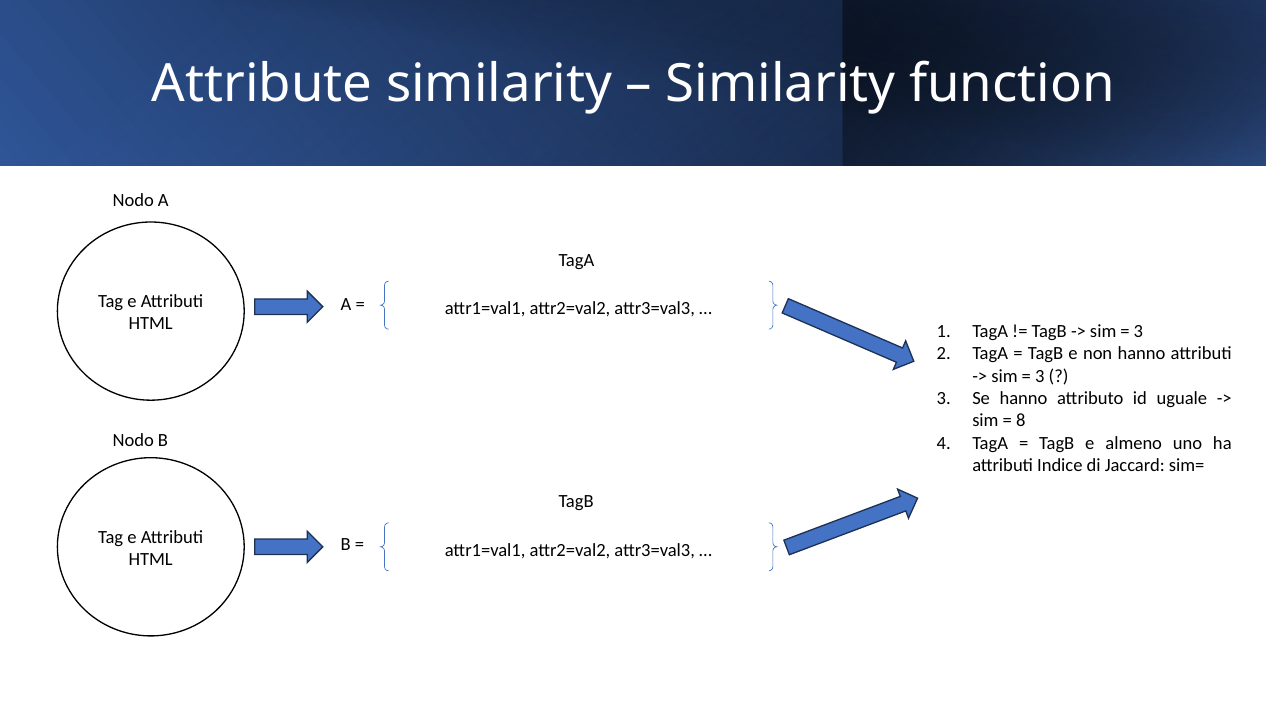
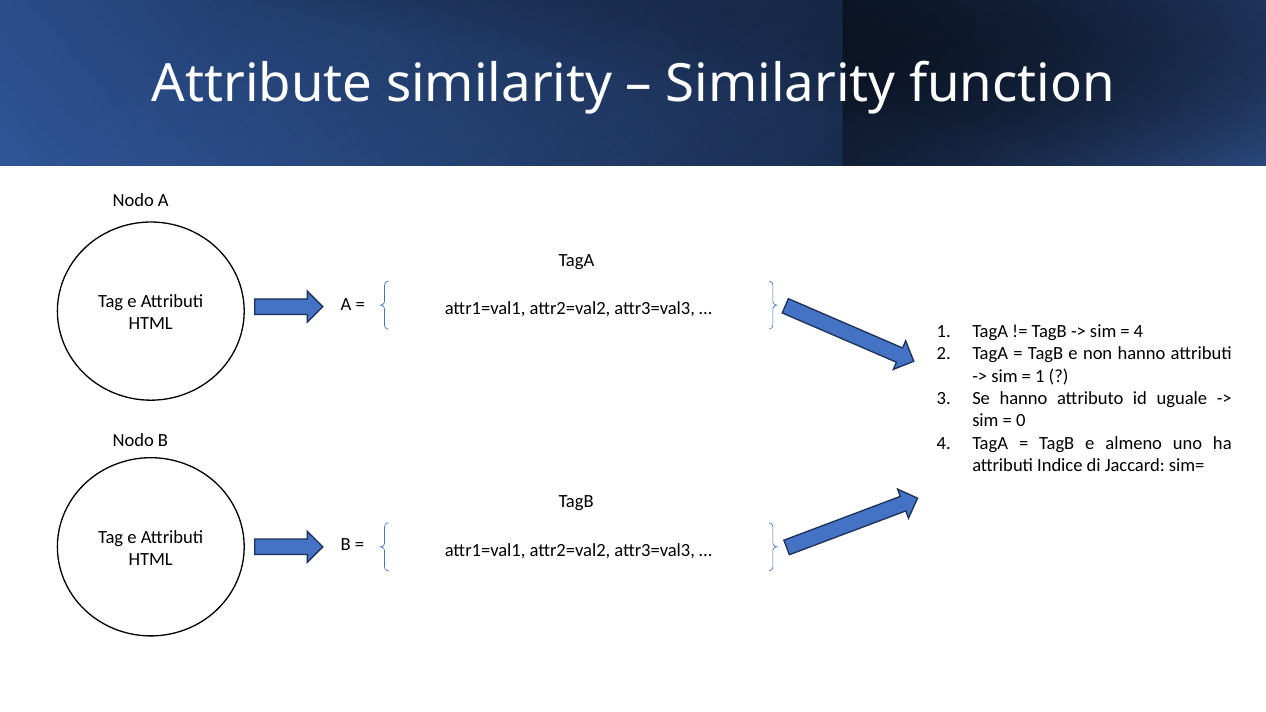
3 at (1138, 332): 3 -> 4
3 at (1040, 376): 3 -> 1
8: 8 -> 0
